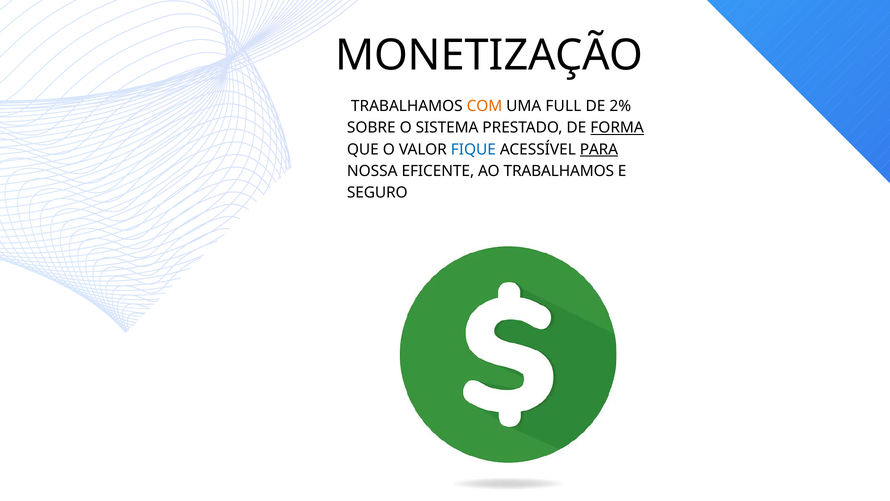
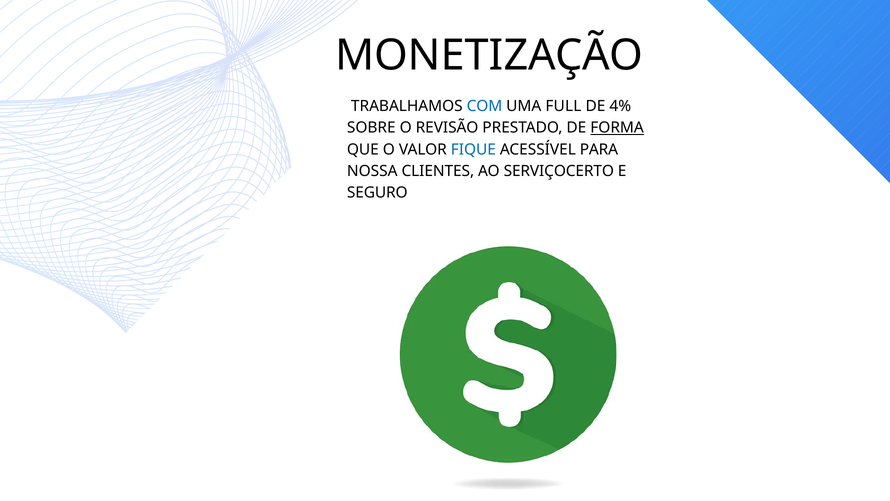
COM colour: orange -> blue
2%: 2% -> 4%
SISTEMA: SISTEMA -> REVISÃO
PARA underline: present -> none
EFICENTE: EFICENTE -> CLIENTES
AO TRABALHAMOS: TRABALHAMOS -> SERVIÇOCERTO
